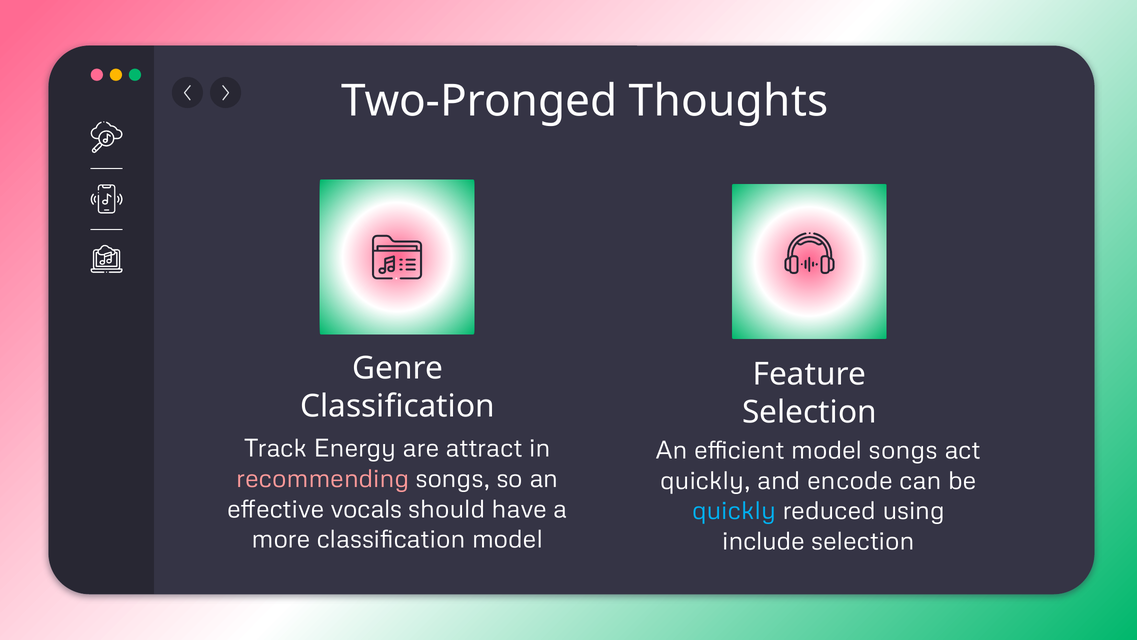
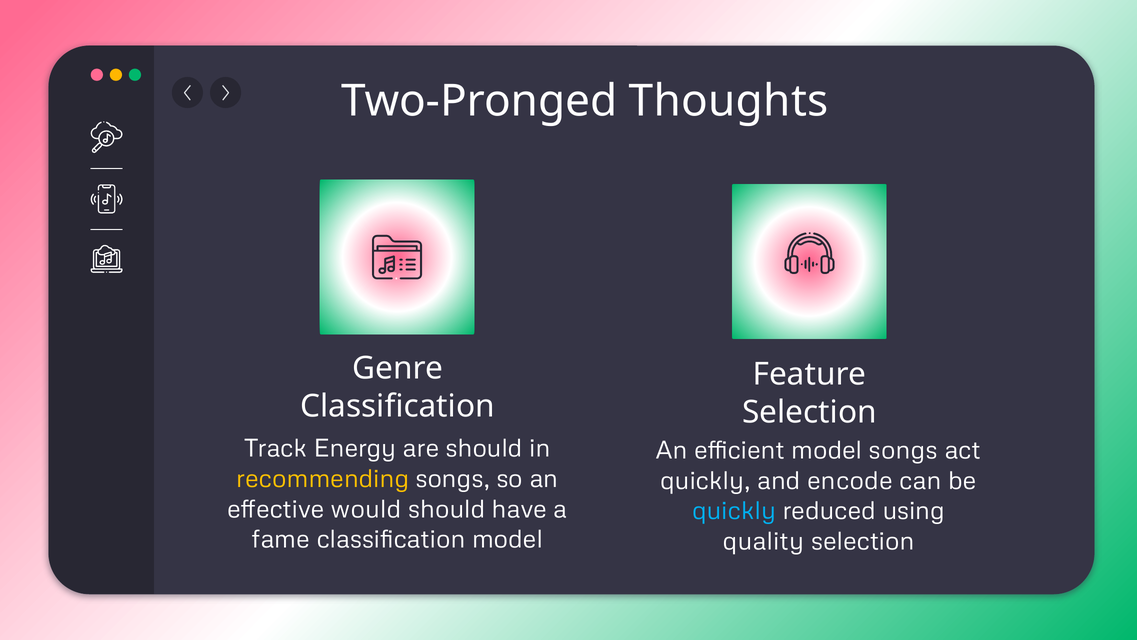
are attract: attract -> should
recommending colour: pink -> yellow
vocals: vocals -> would
more: more -> fame
include: include -> quality
